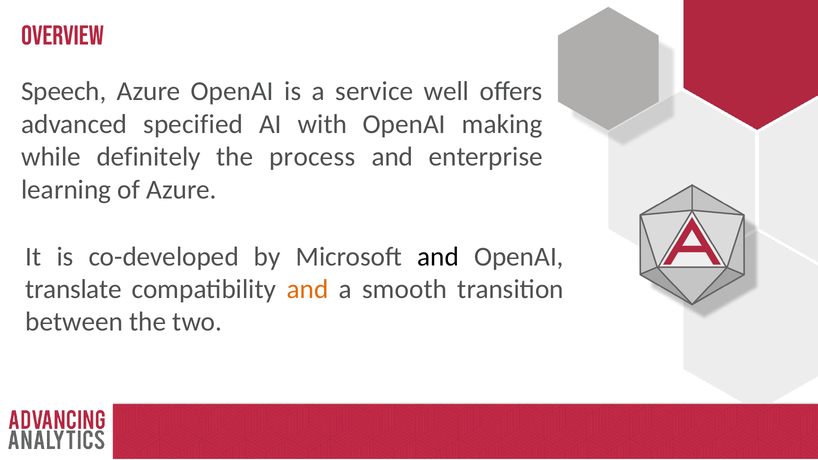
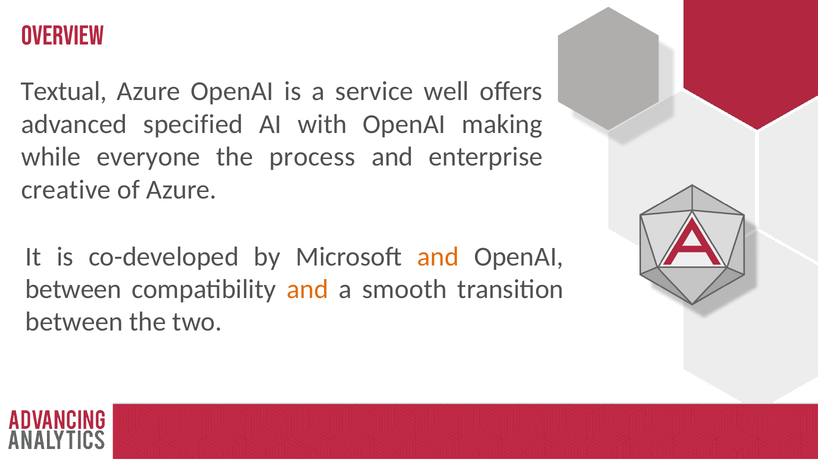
Speech: Speech -> Textual
definitely: definitely -> everyone
learning: learning -> creative
and at (438, 257) colour: black -> orange
translate at (73, 289): translate -> between
